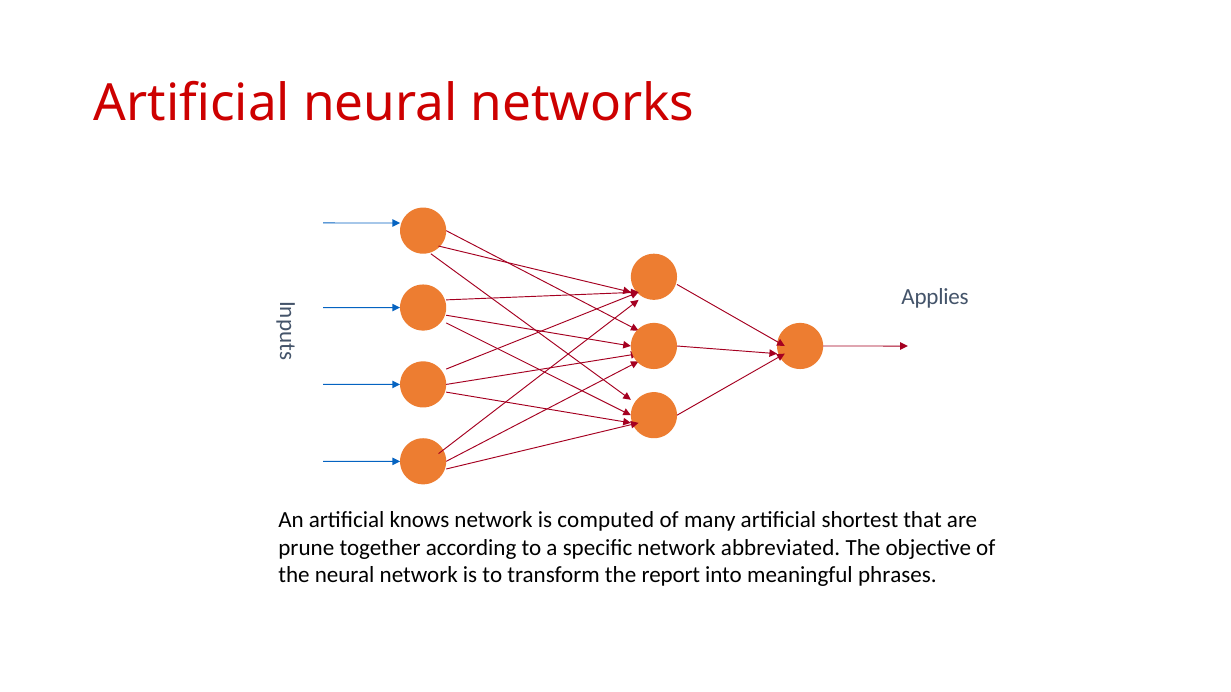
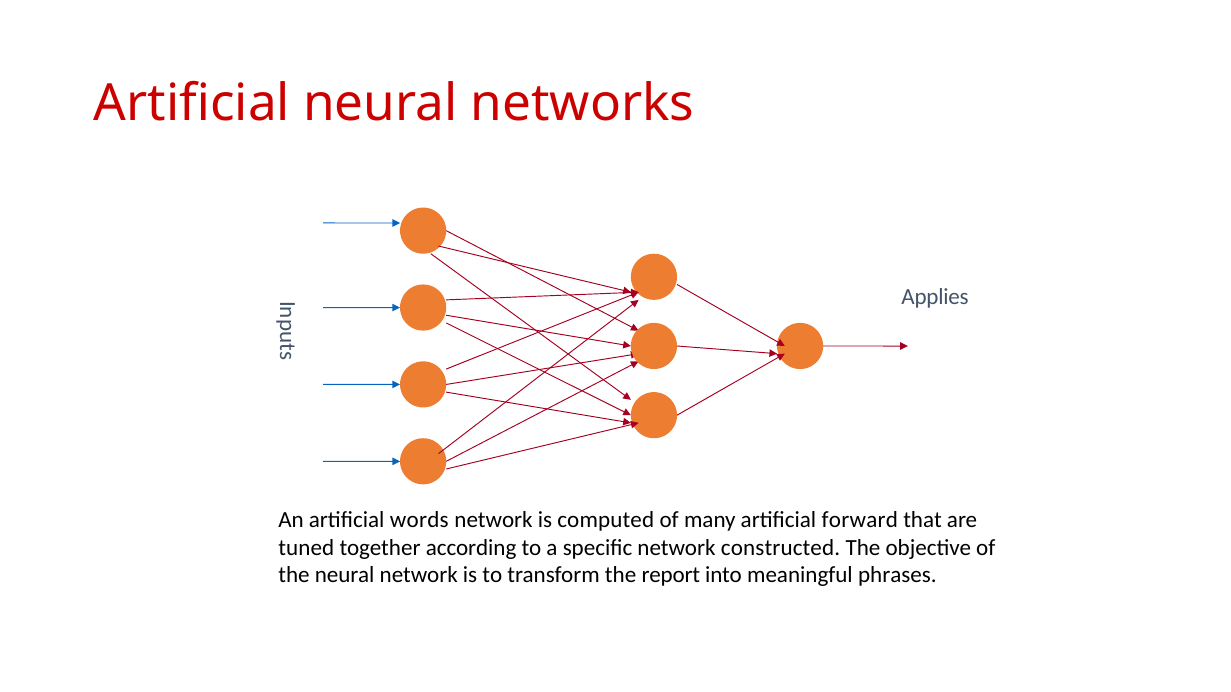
knows: knows -> words
shortest: shortest -> forward
prune: prune -> tuned
abbreviated: abbreviated -> constructed
